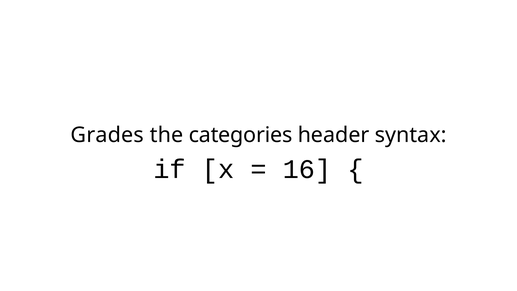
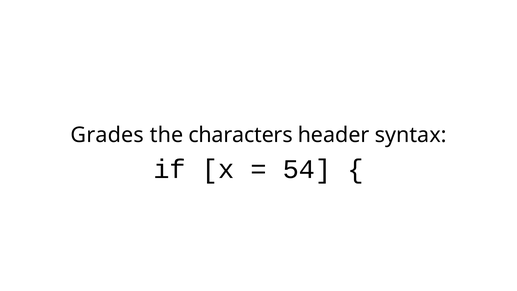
categories: categories -> characters
16: 16 -> 54
